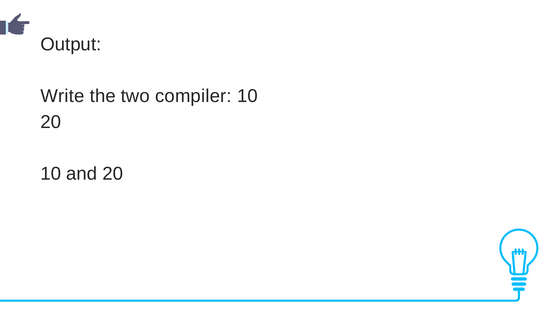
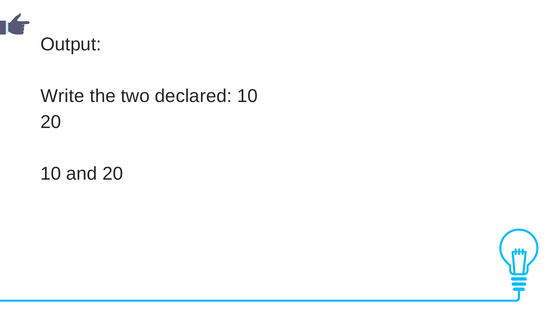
compiler: compiler -> declared
